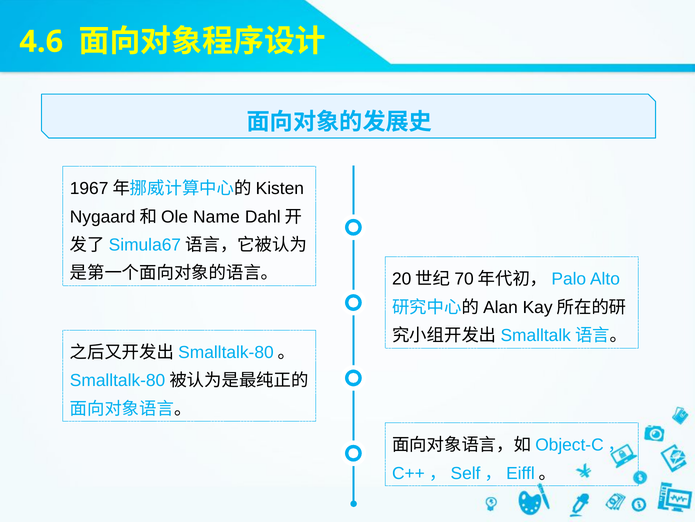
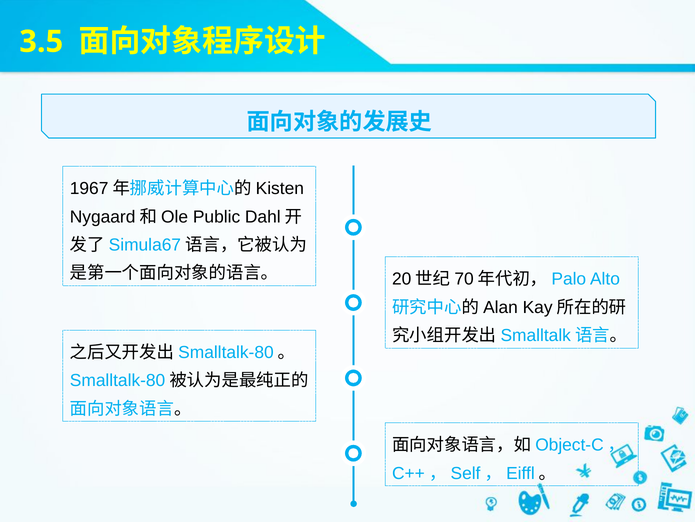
4.6: 4.6 -> 3.5
Name: Name -> Public
